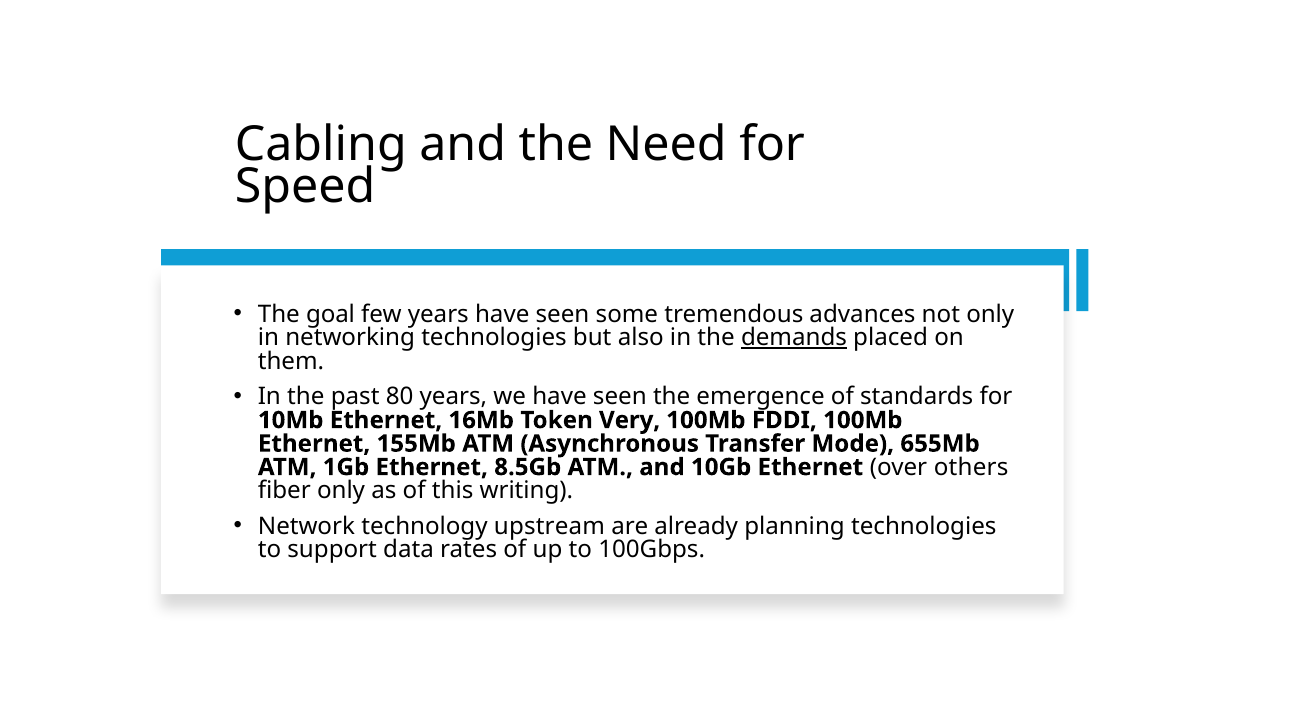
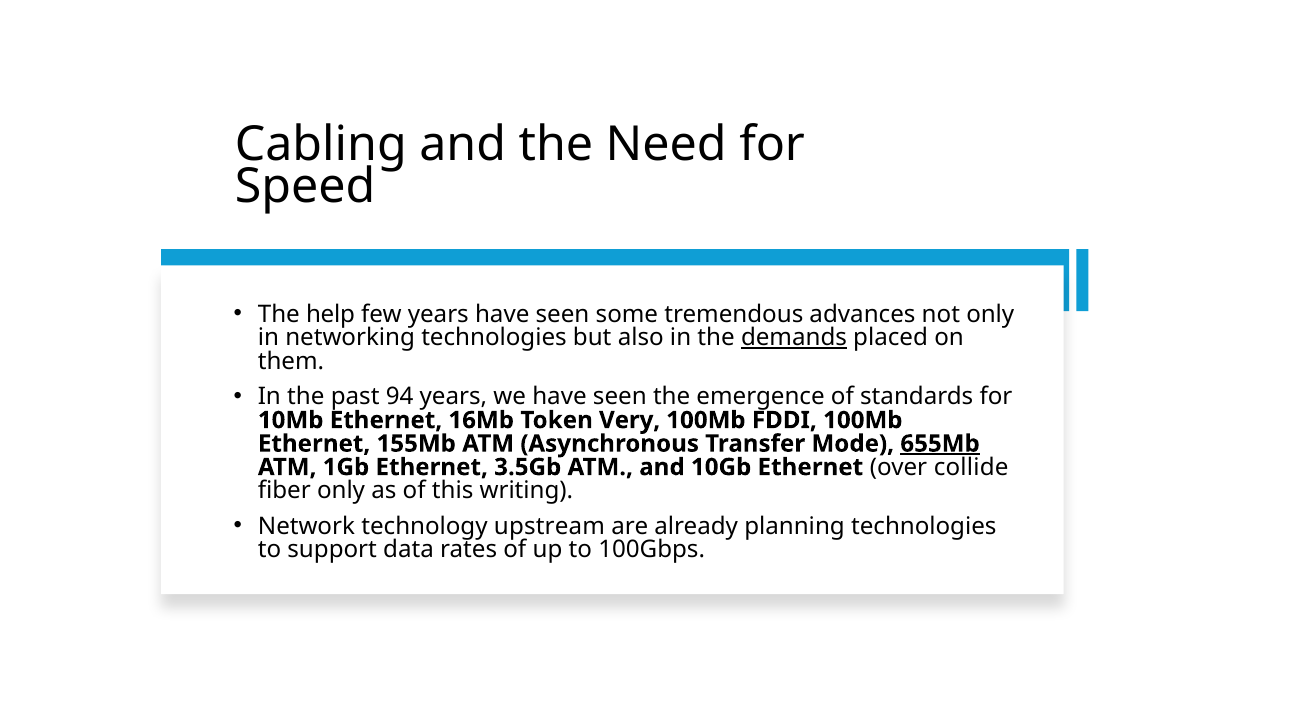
goal: goal -> help
80: 80 -> 94
655Mb underline: none -> present
8.5Gb: 8.5Gb -> 3.5Gb
others: others -> collide
